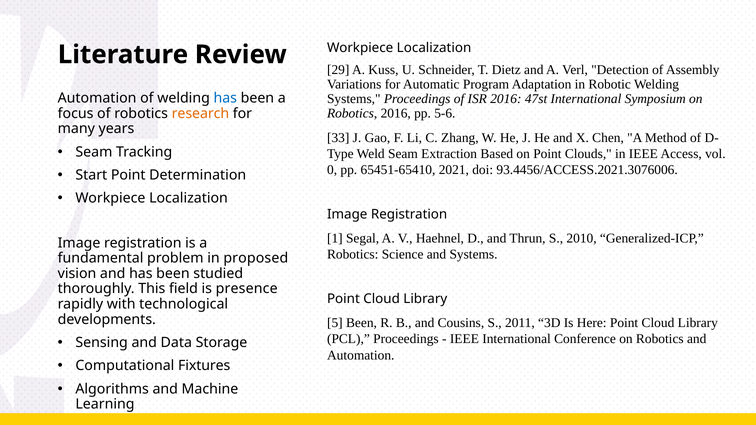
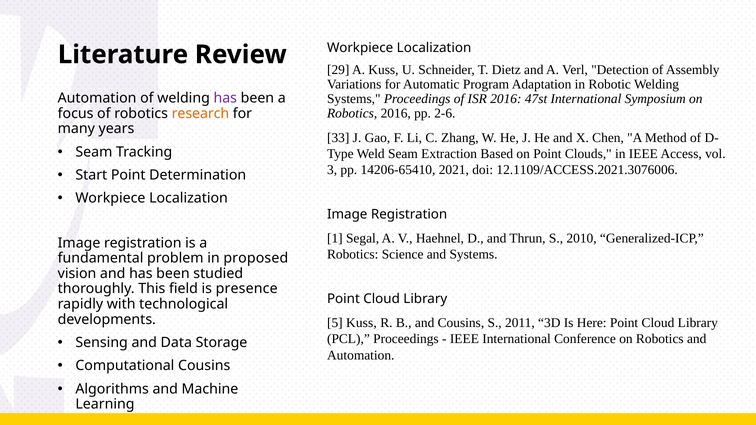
has at (225, 98) colour: blue -> purple
5-6: 5-6 -> 2-6
0: 0 -> 3
65451-65410: 65451-65410 -> 14206-65410
93.4456/ACCESS.2021.3076006: 93.4456/ACCESS.2021.3076006 -> 12.1109/ACCESS.2021.3076006
5 Been: Been -> Kuss
Computational Fixtures: Fixtures -> Cousins
